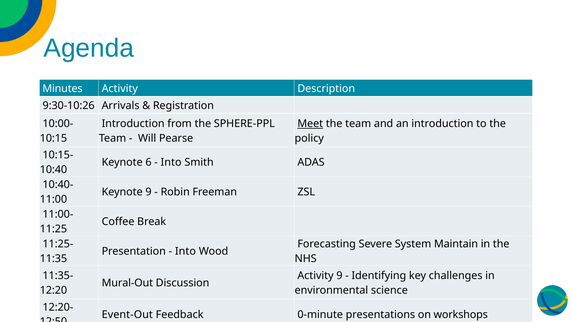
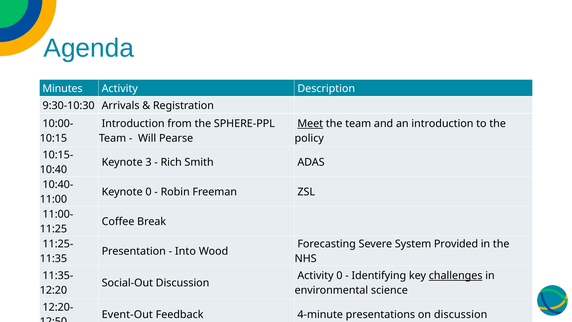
9:30-10:26: 9:30-10:26 -> 9:30-10:30
6: 6 -> 3
Into at (171, 162): Into -> Rich
Keynote 9: 9 -> 0
Maintain: Maintain -> Provided
Activity 9: 9 -> 0
challenges underline: none -> present
Mural-Out: Mural-Out -> Social-Out
0-minute: 0-minute -> 4-minute
on workshops: workshops -> discussion
